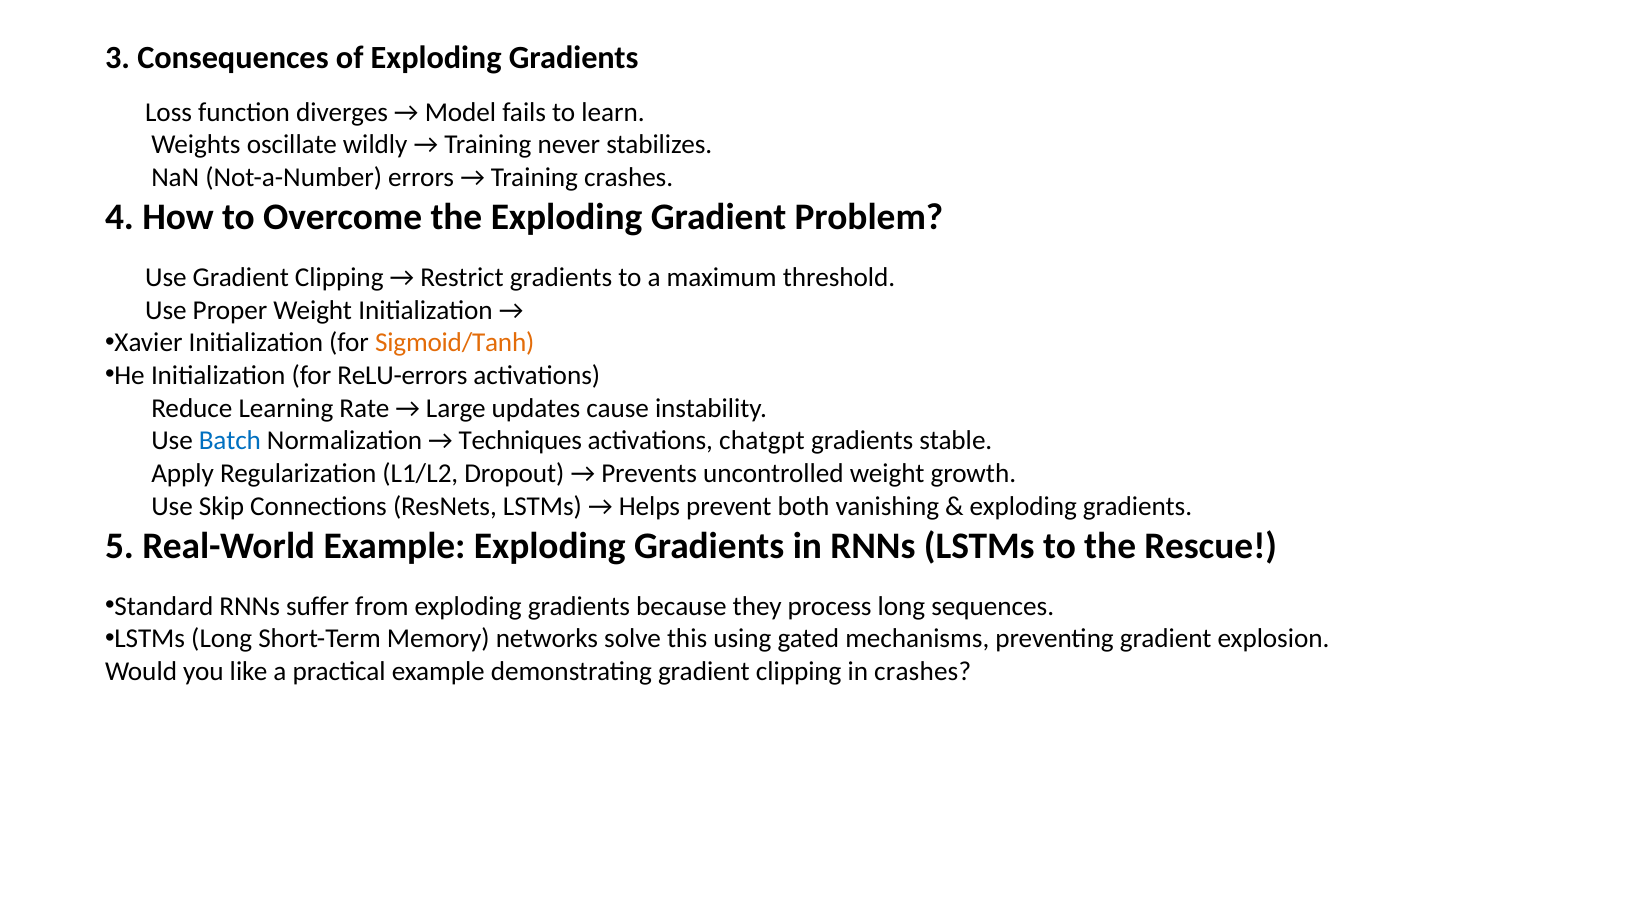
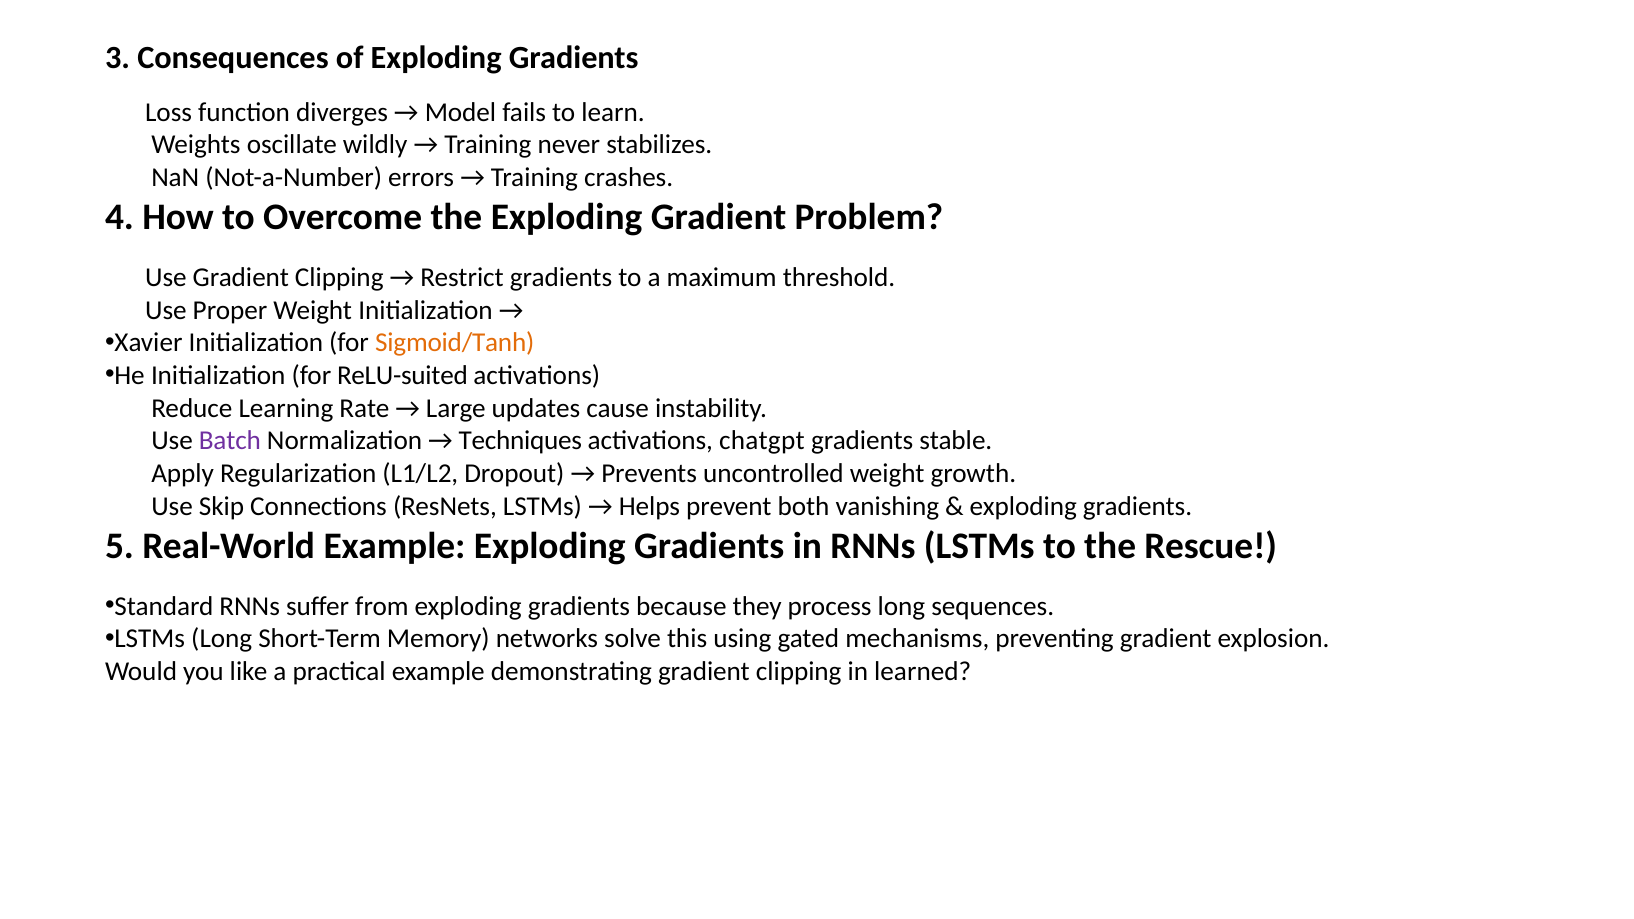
ReLU-errors: ReLU-errors -> ReLU-suited
Batch colour: blue -> purple
in crashes: crashes -> learned
